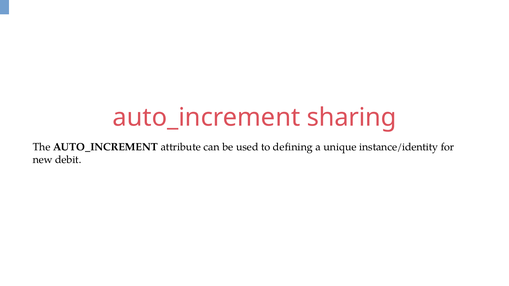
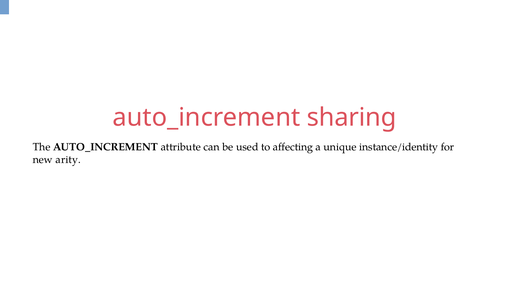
defining: defining -> affecting
debit: debit -> arity
